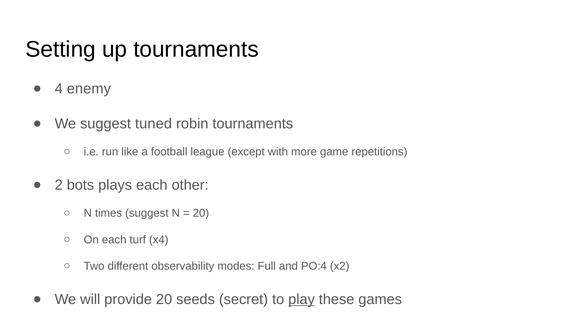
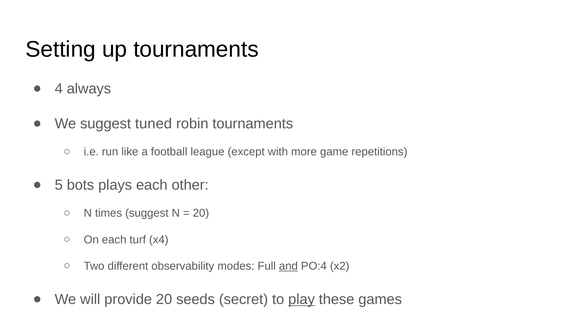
enemy: enemy -> always
2: 2 -> 5
and underline: none -> present
